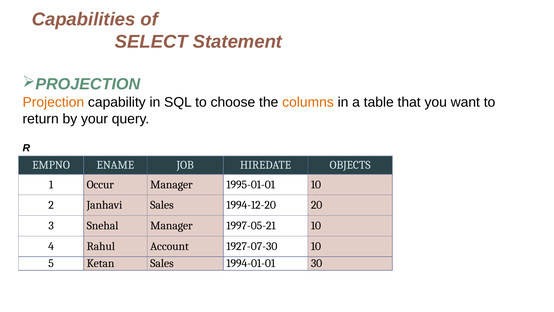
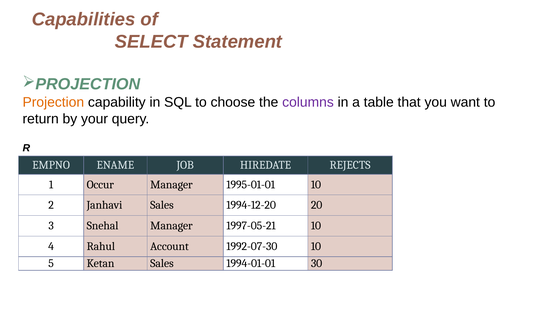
columns colour: orange -> purple
OBJECTS: OBJECTS -> REJECTS
1927-07-30: 1927-07-30 -> 1992-07-30
